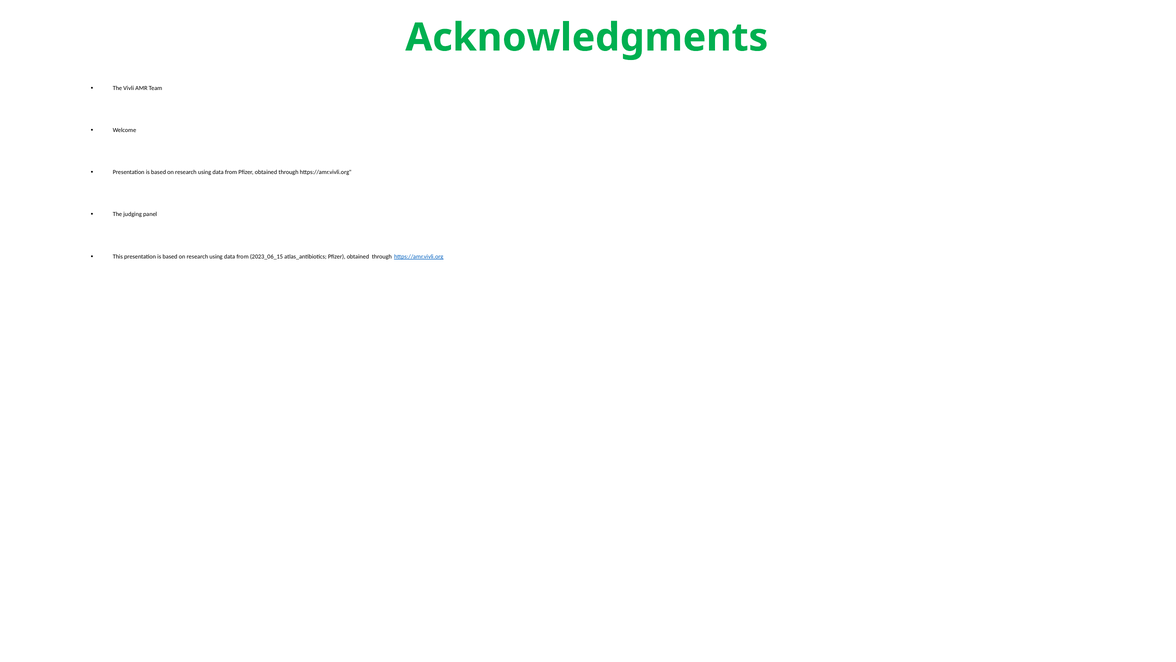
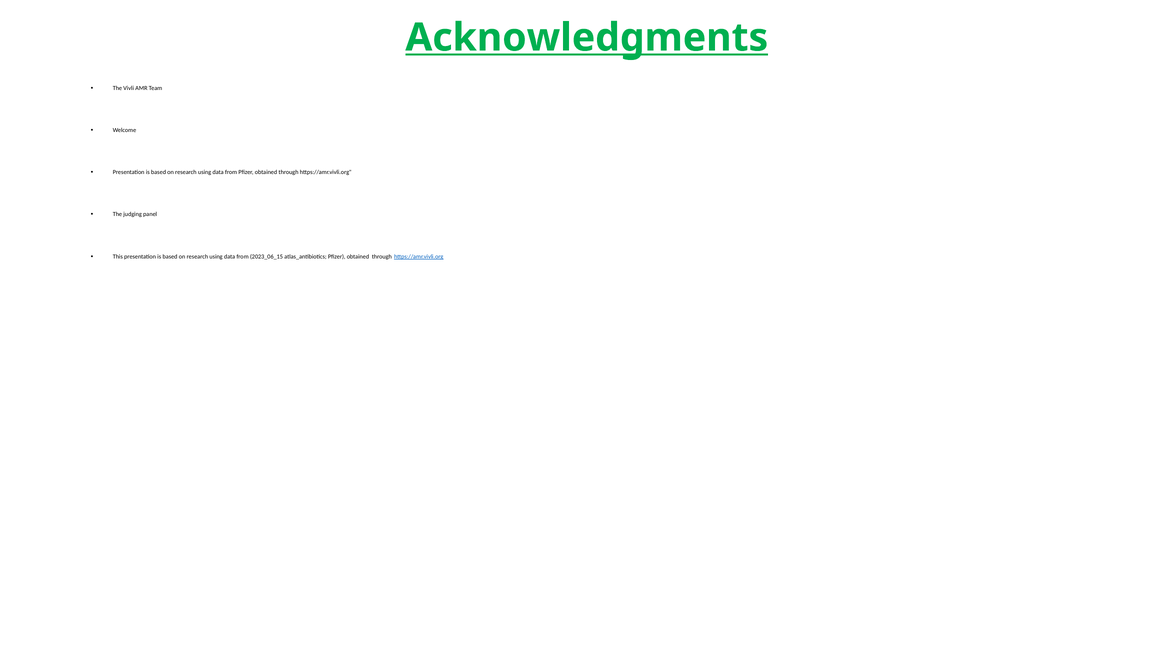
Acknowledgments underline: none -> present
